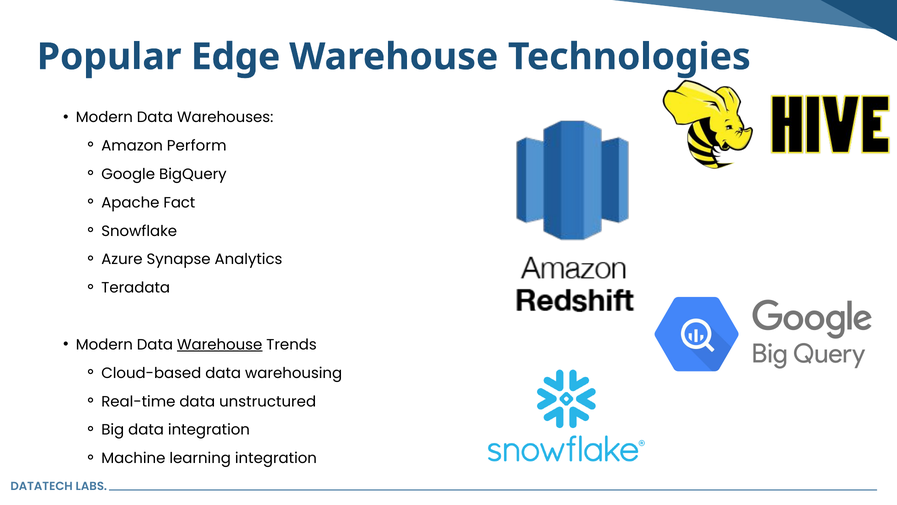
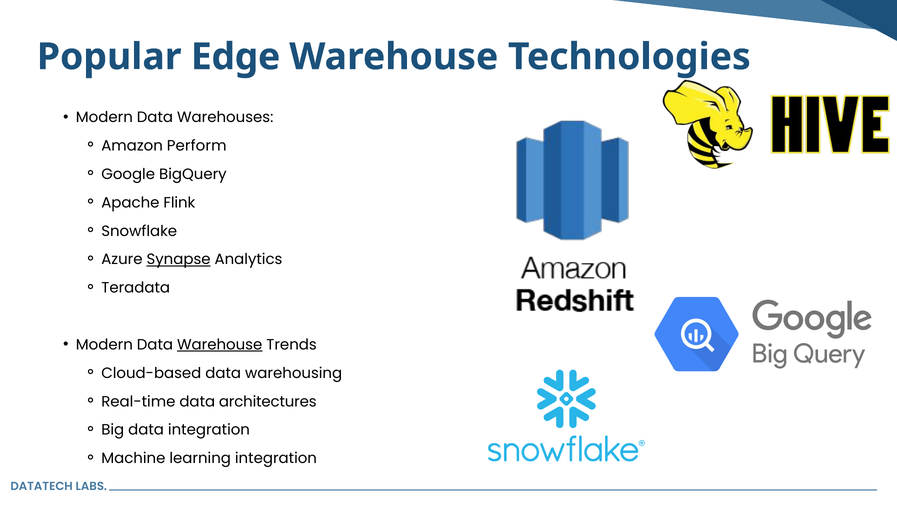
Fact: Fact -> Flink
Synapse underline: none -> present
unstructured: unstructured -> architectures
